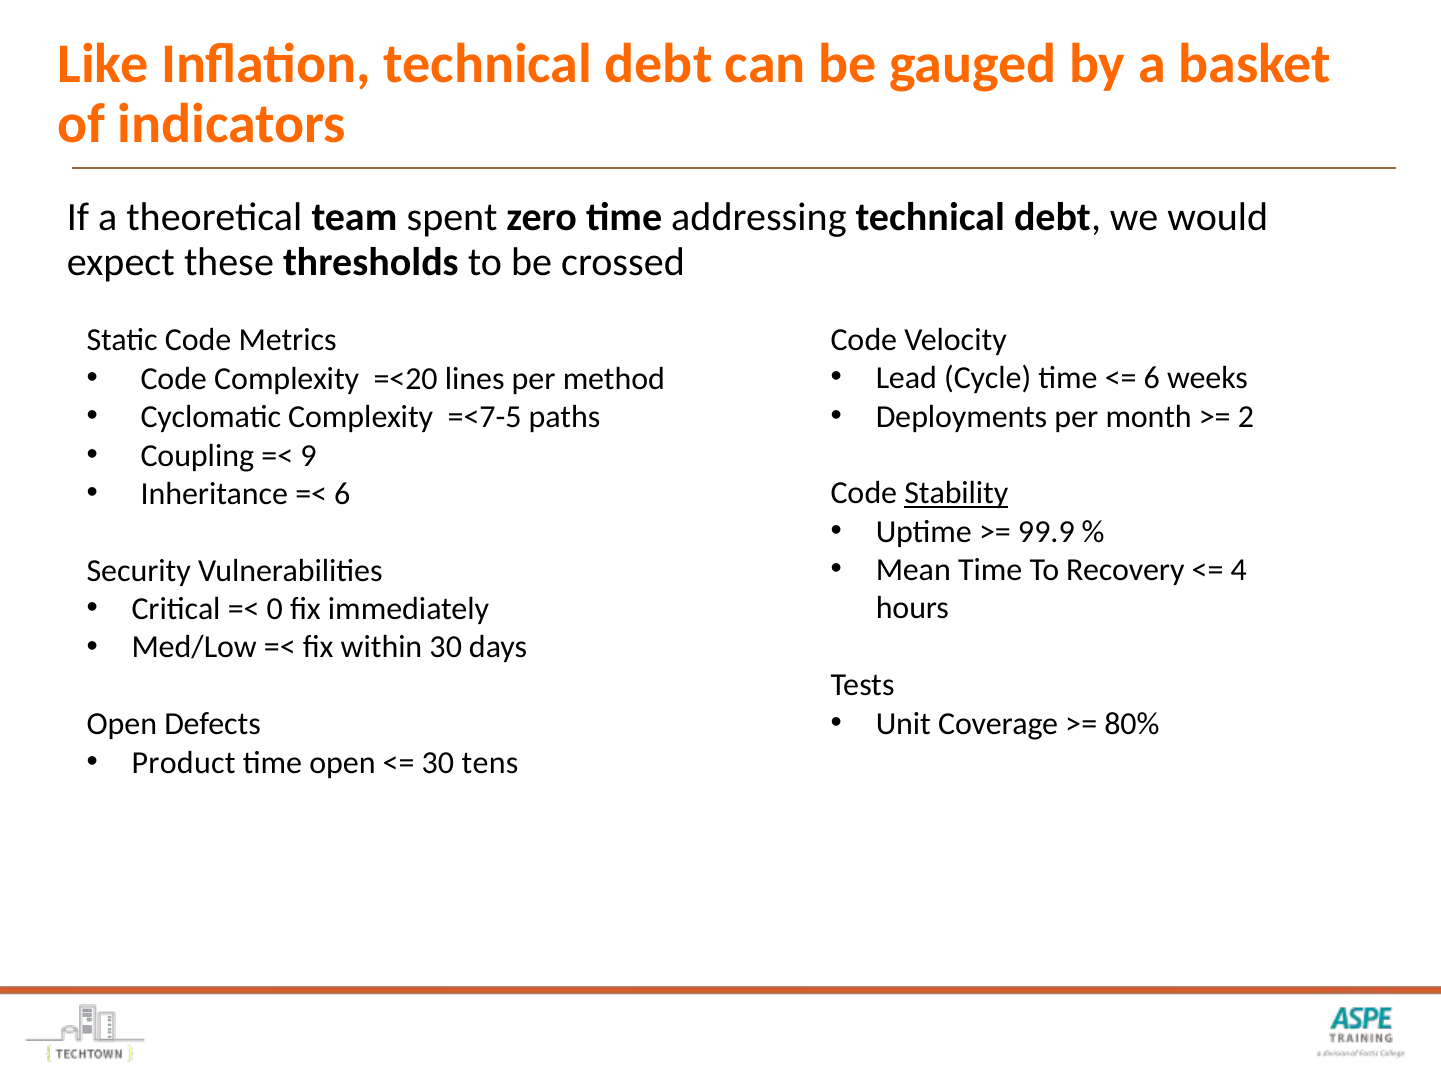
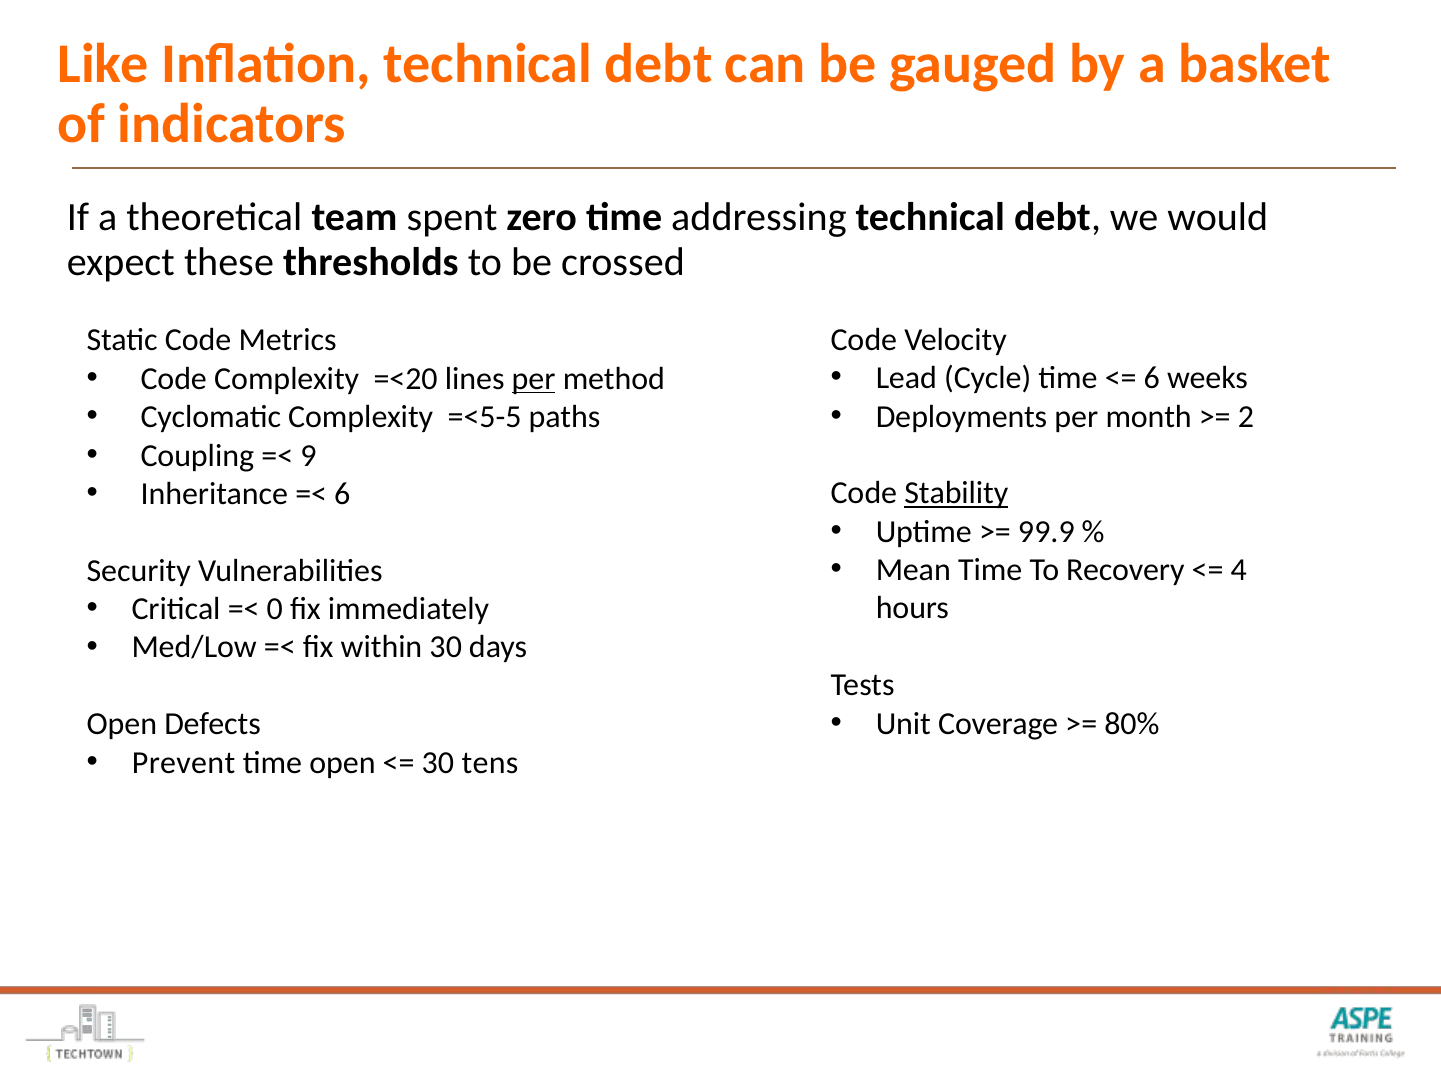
per at (534, 379) underline: none -> present
=<7-5: =<7-5 -> =<5-5
Product: Product -> Prevent
